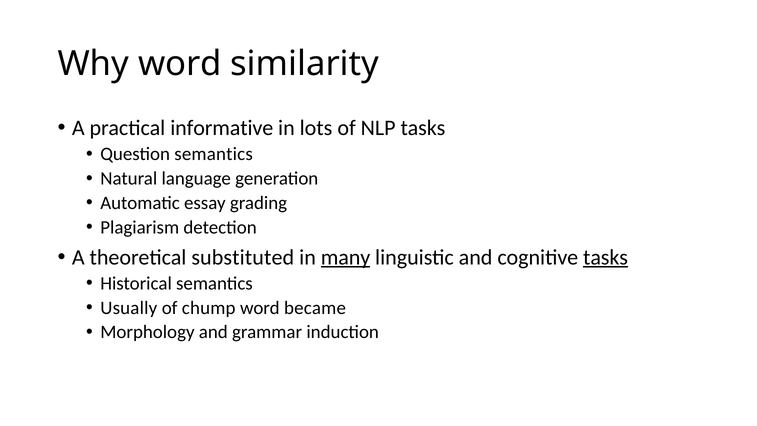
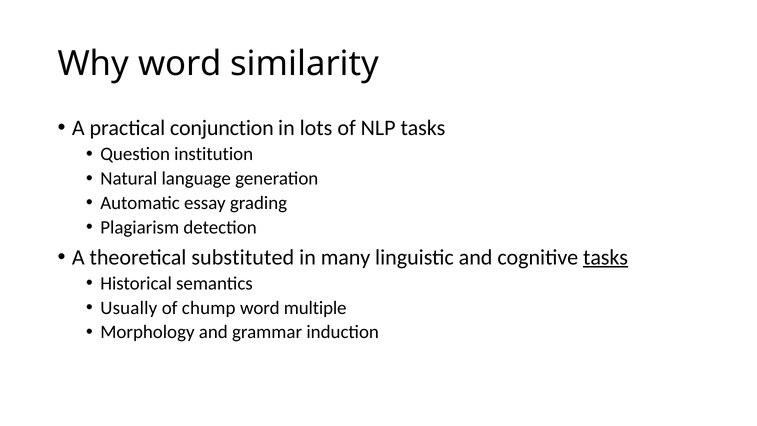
informative: informative -> conjunction
Question semantics: semantics -> institution
many underline: present -> none
became: became -> multiple
